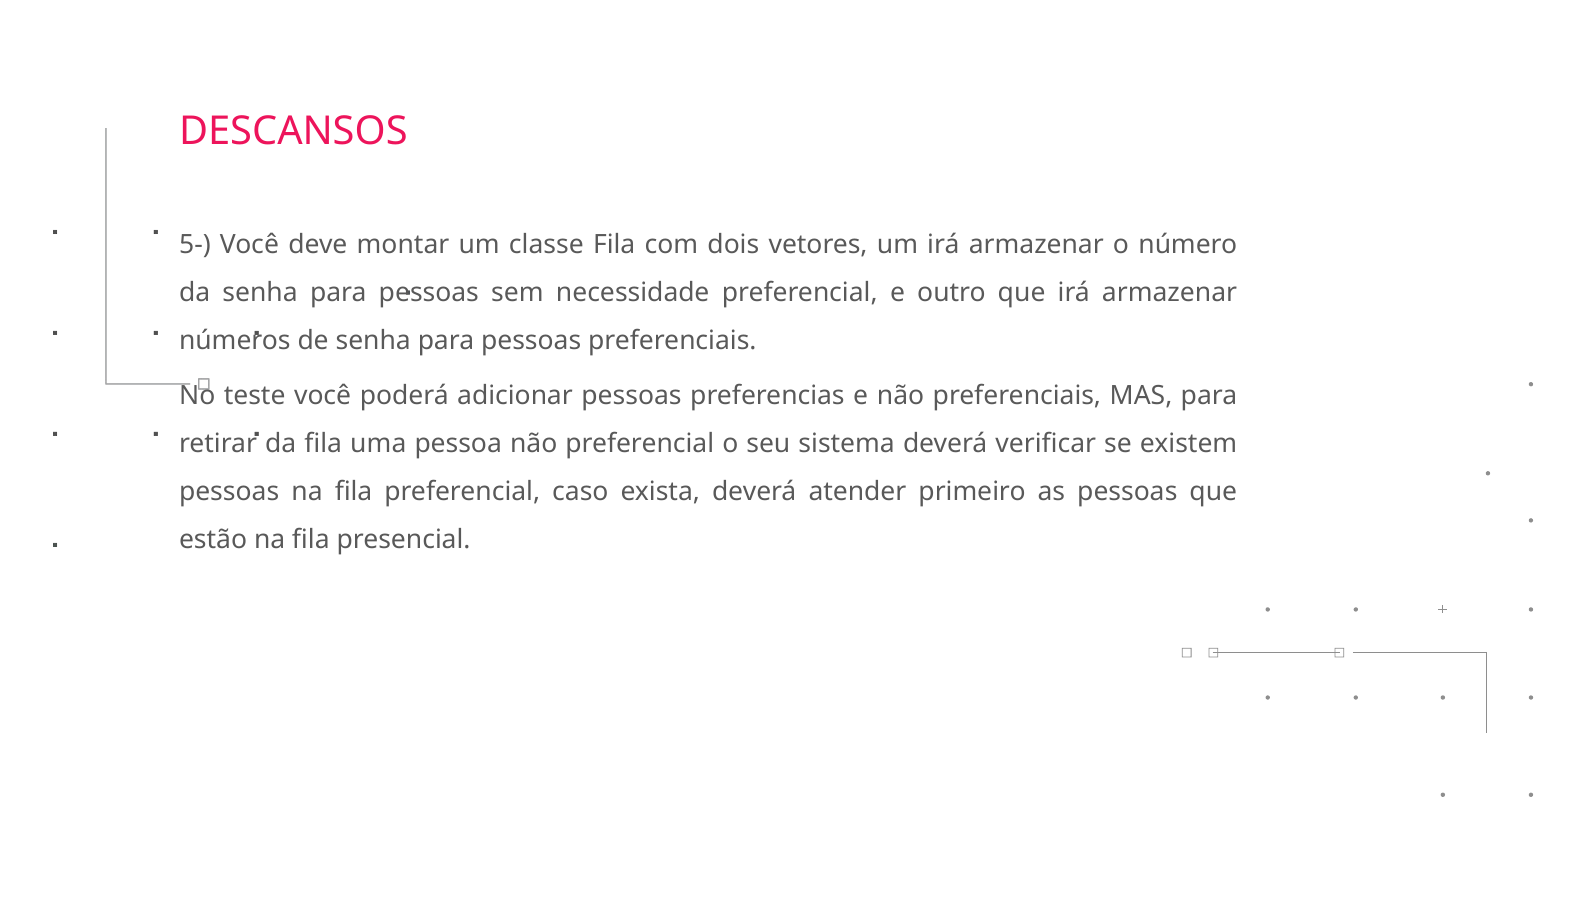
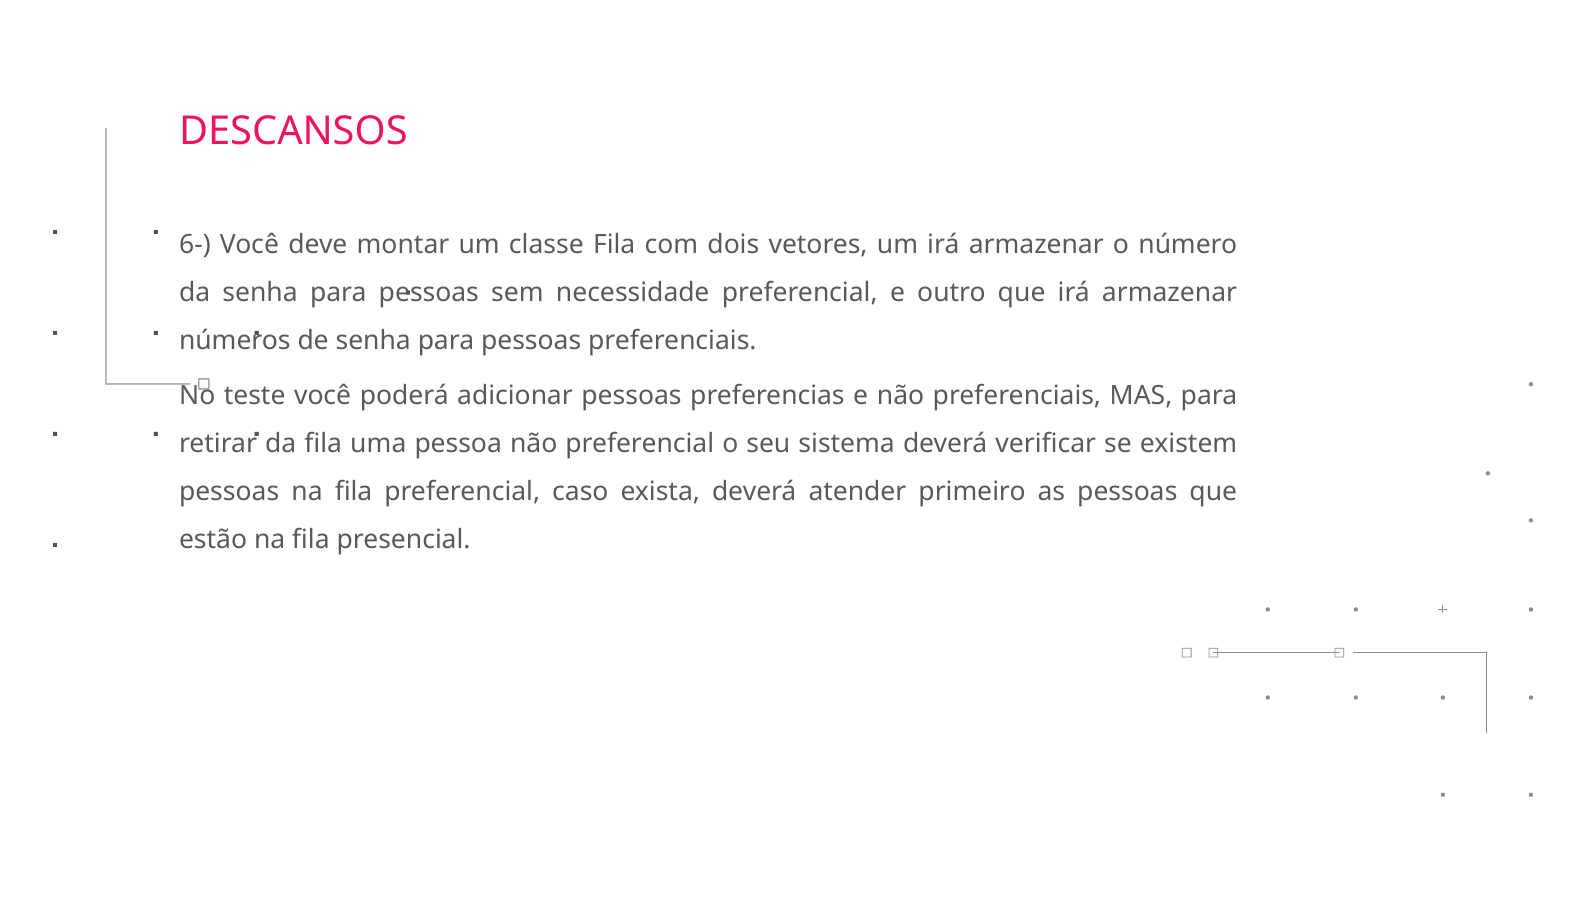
5-: 5- -> 6-
